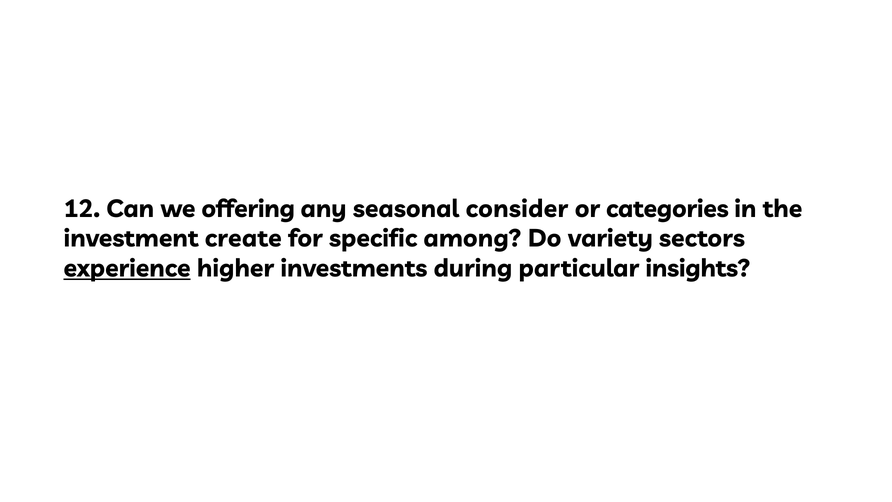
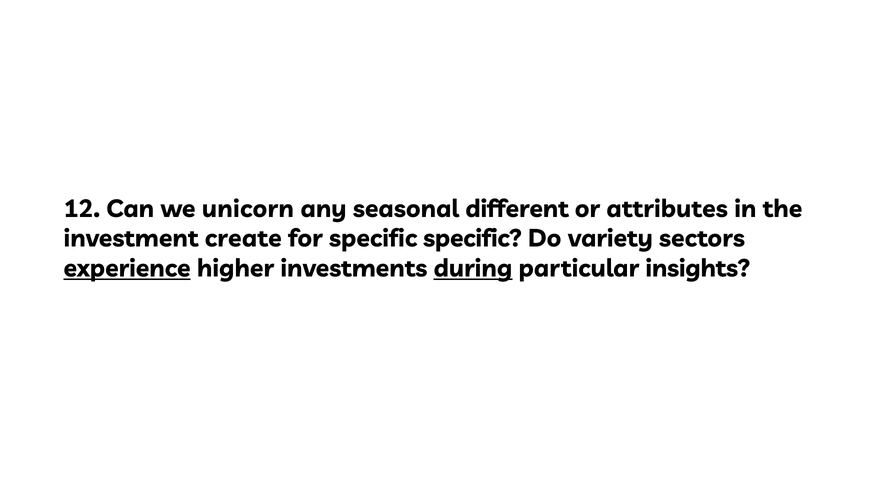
offering: offering -> unicorn
consider: consider -> different
categories: categories -> attributes
specific among: among -> specific
during underline: none -> present
